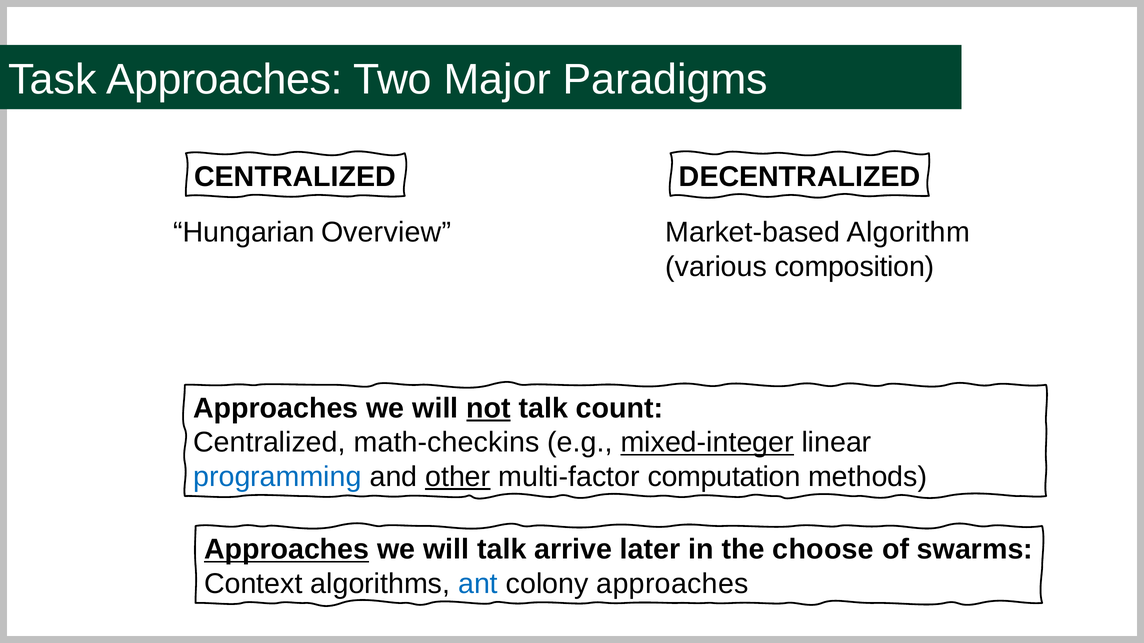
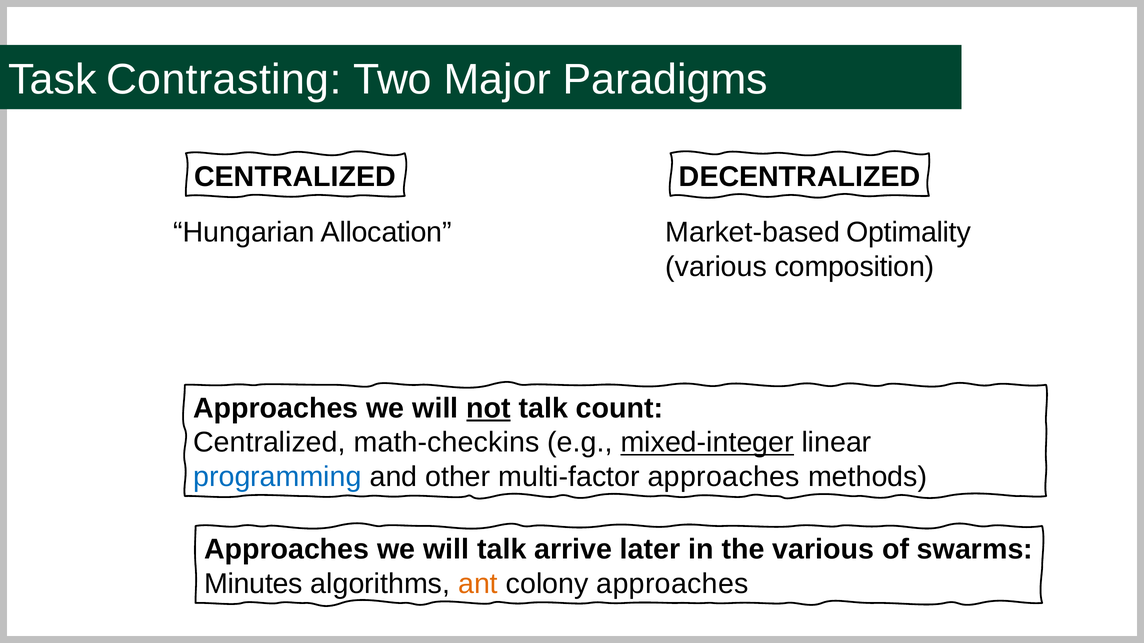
Task Approaches: Approaches -> Contrasting
Overview: Overview -> Allocation
Algorithm: Algorithm -> Optimality
other underline: present -> none
multi-factor computation: computation -> approaches
Approaches at (287, 550) underline: present -> none
the choose: choose -> various
Context: Context -> Minutes
ant colour: blue -> orange
